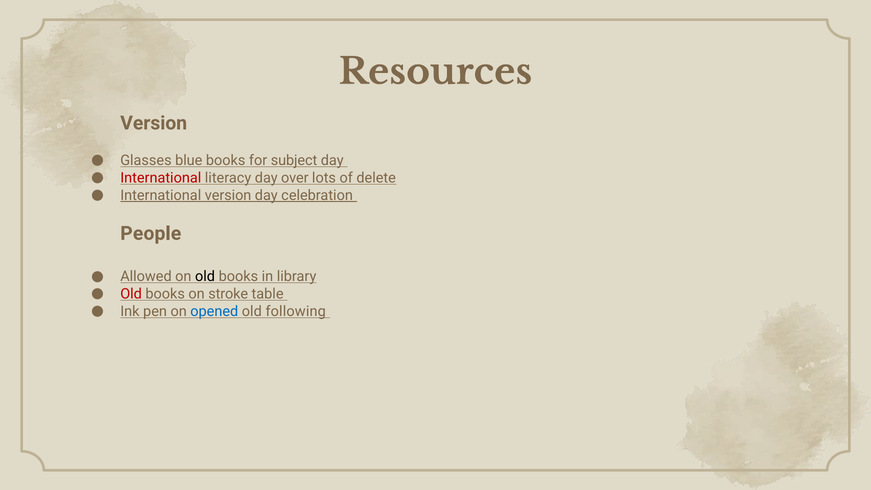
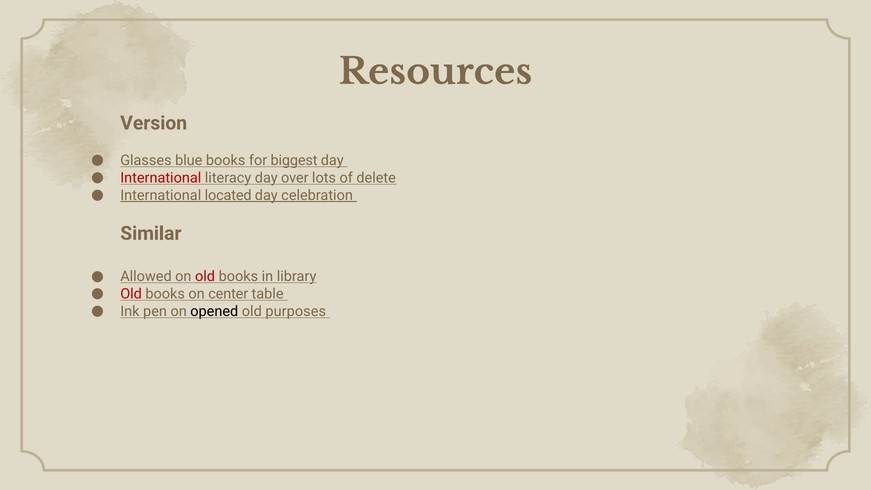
subject: subject -> biggest
International version: version -> located
People: People -> Similar
old at (205, 277) colour: black -> red
stroke: stroke -> center
opened colour: blue -> black
following: following -> purposes
